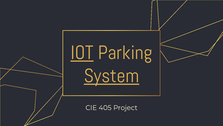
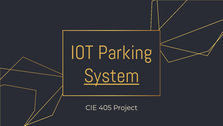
IOT underline: present -> none
